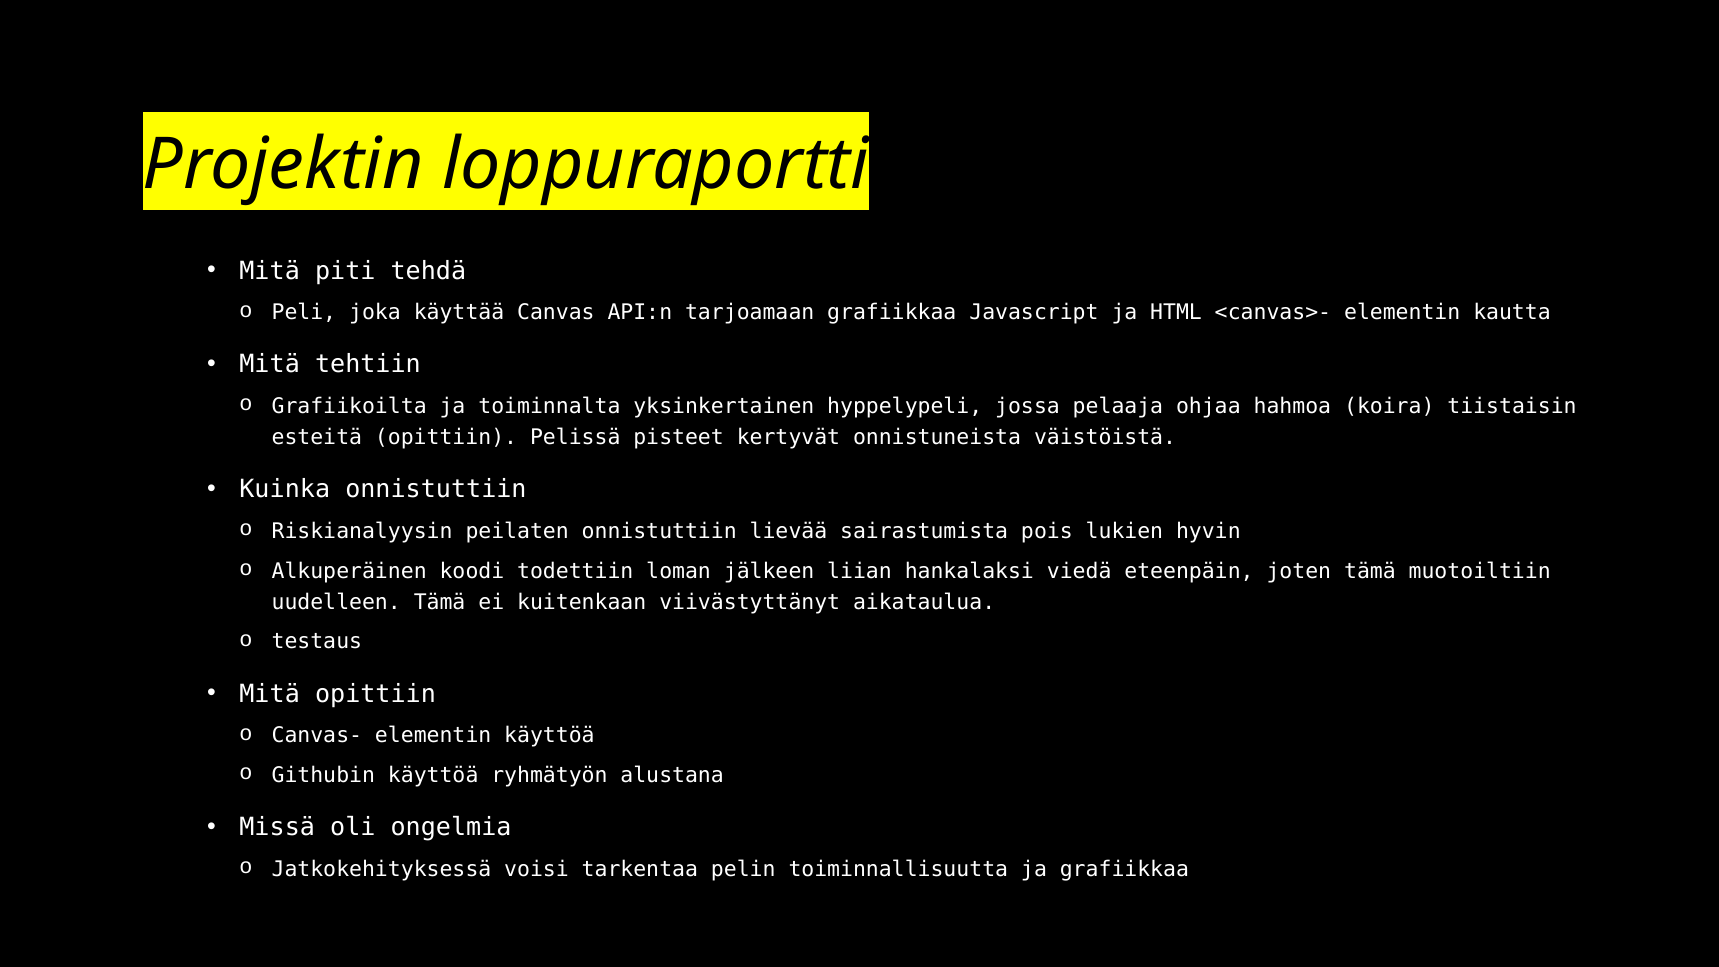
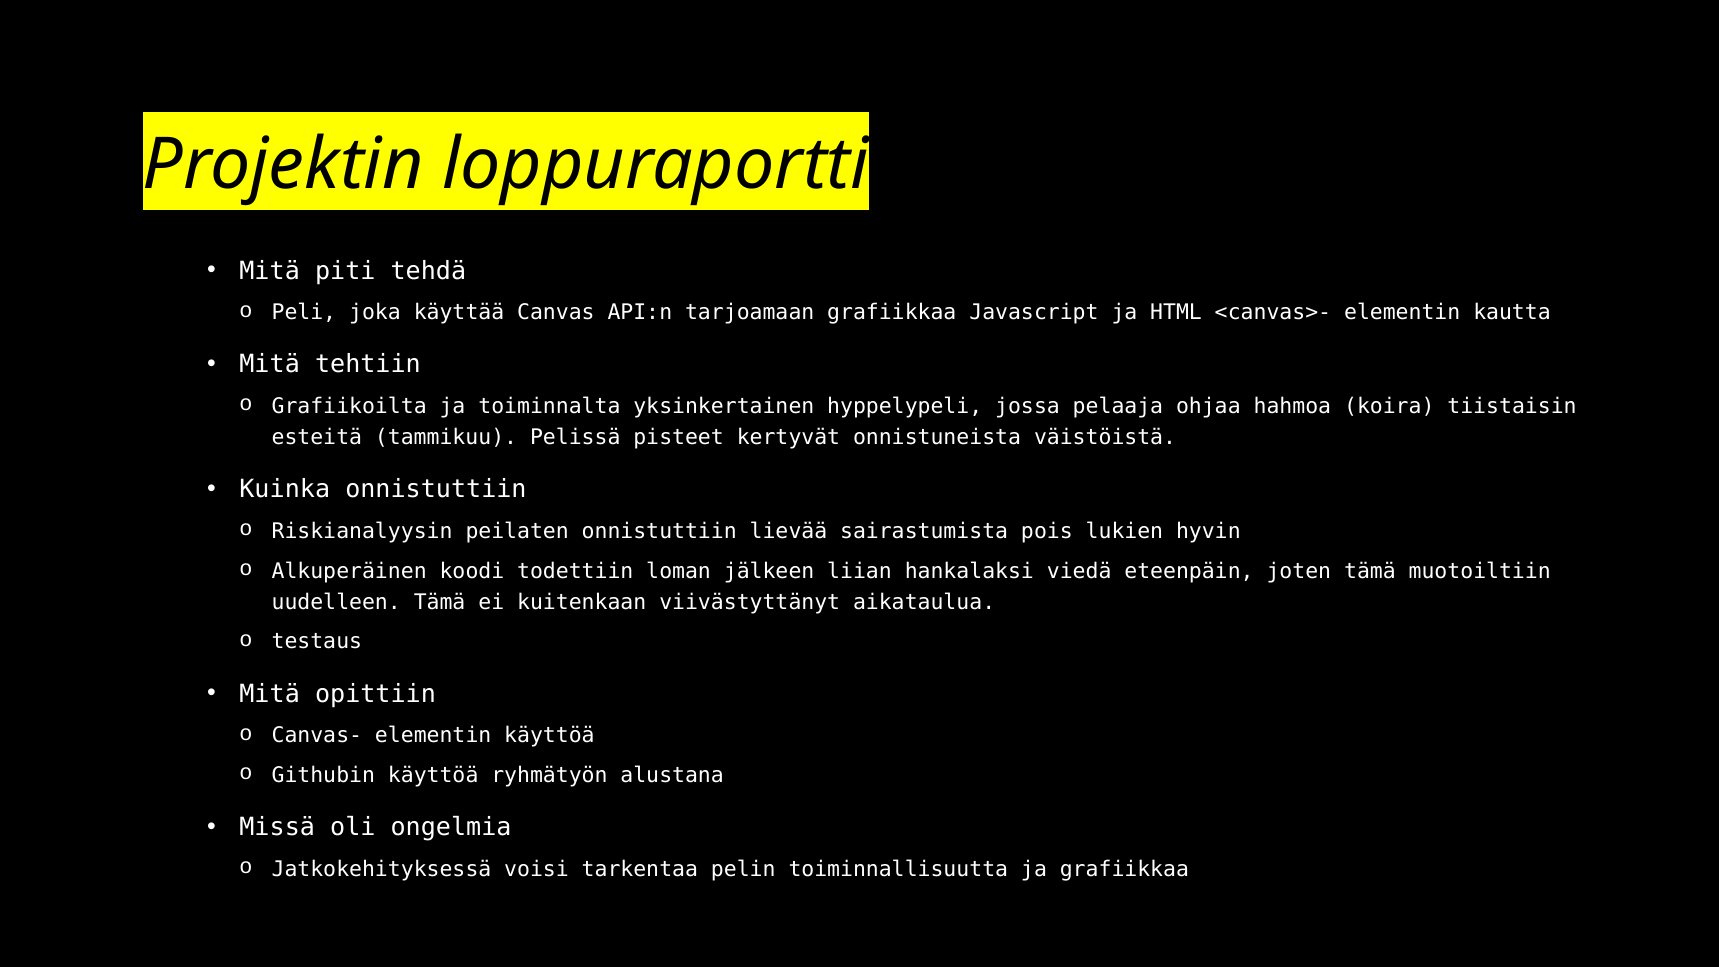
esteitä opittiin: opittiin -> tammikuu
